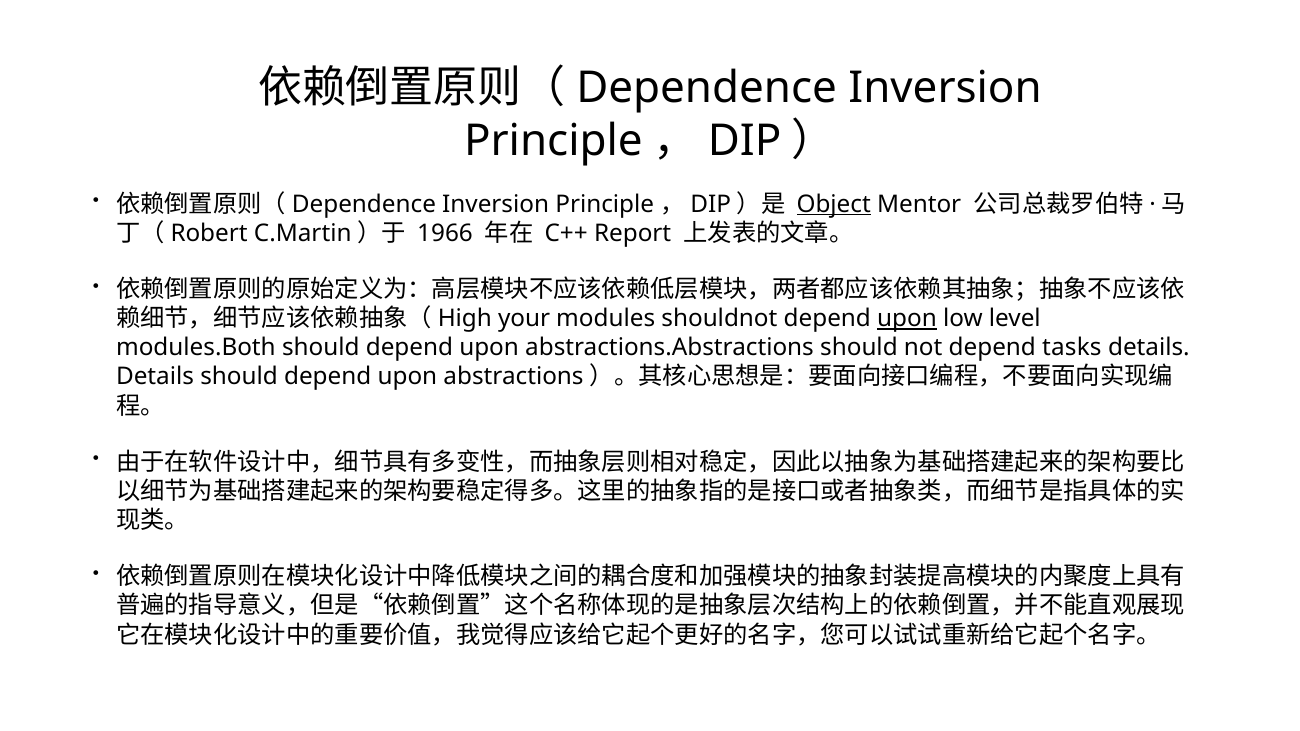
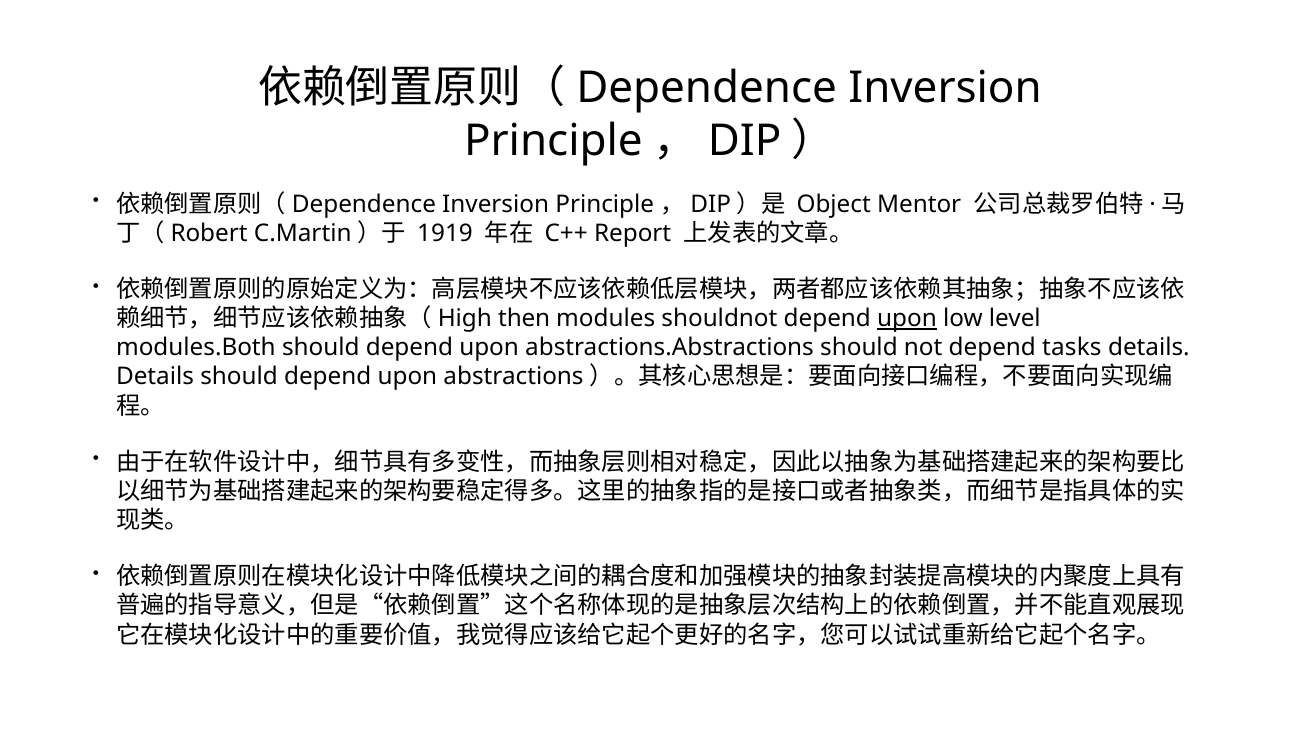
Object underline: present -> none
1966: 1966 -> 1919
your: your -> then
